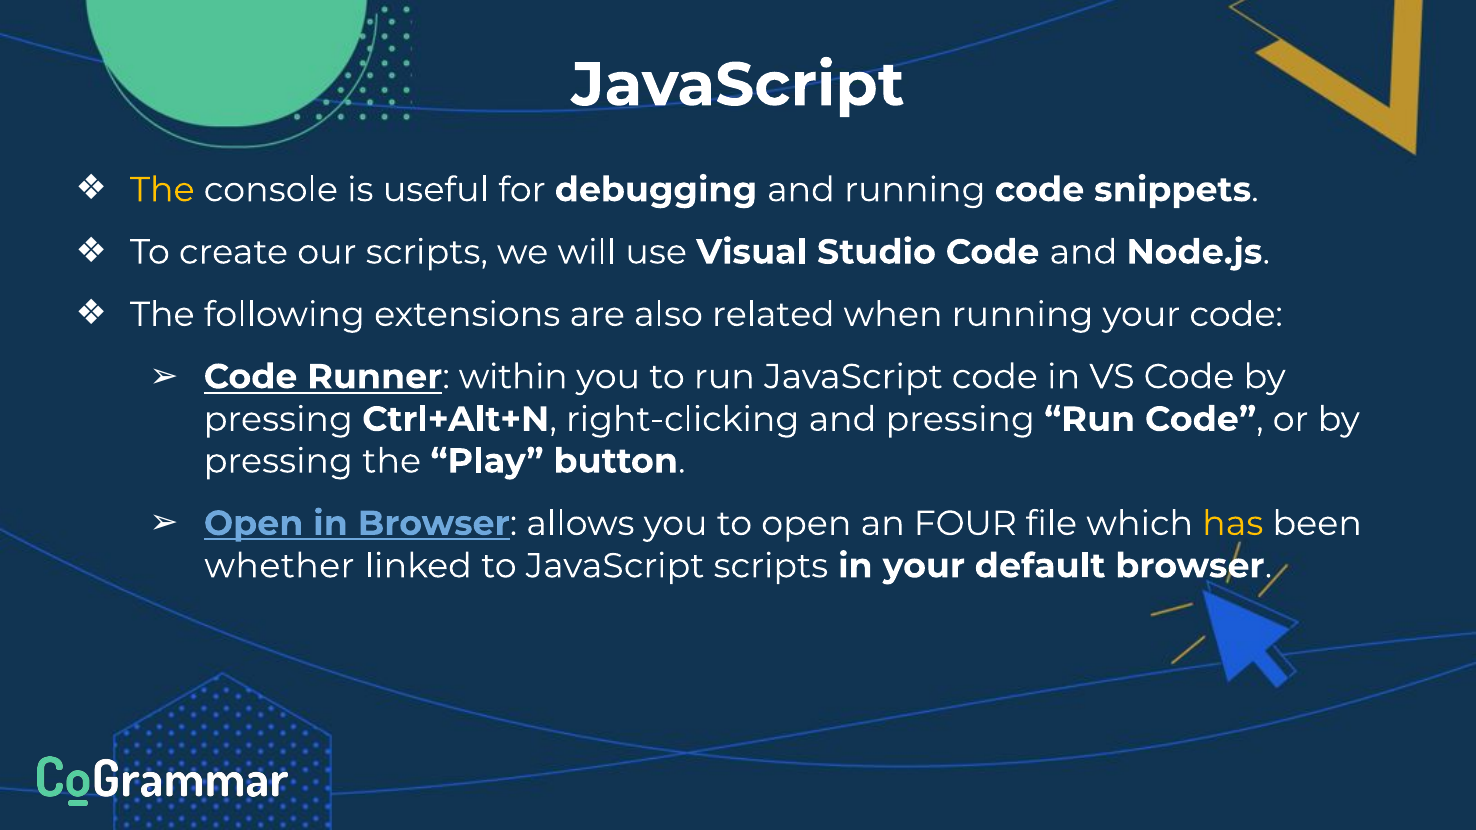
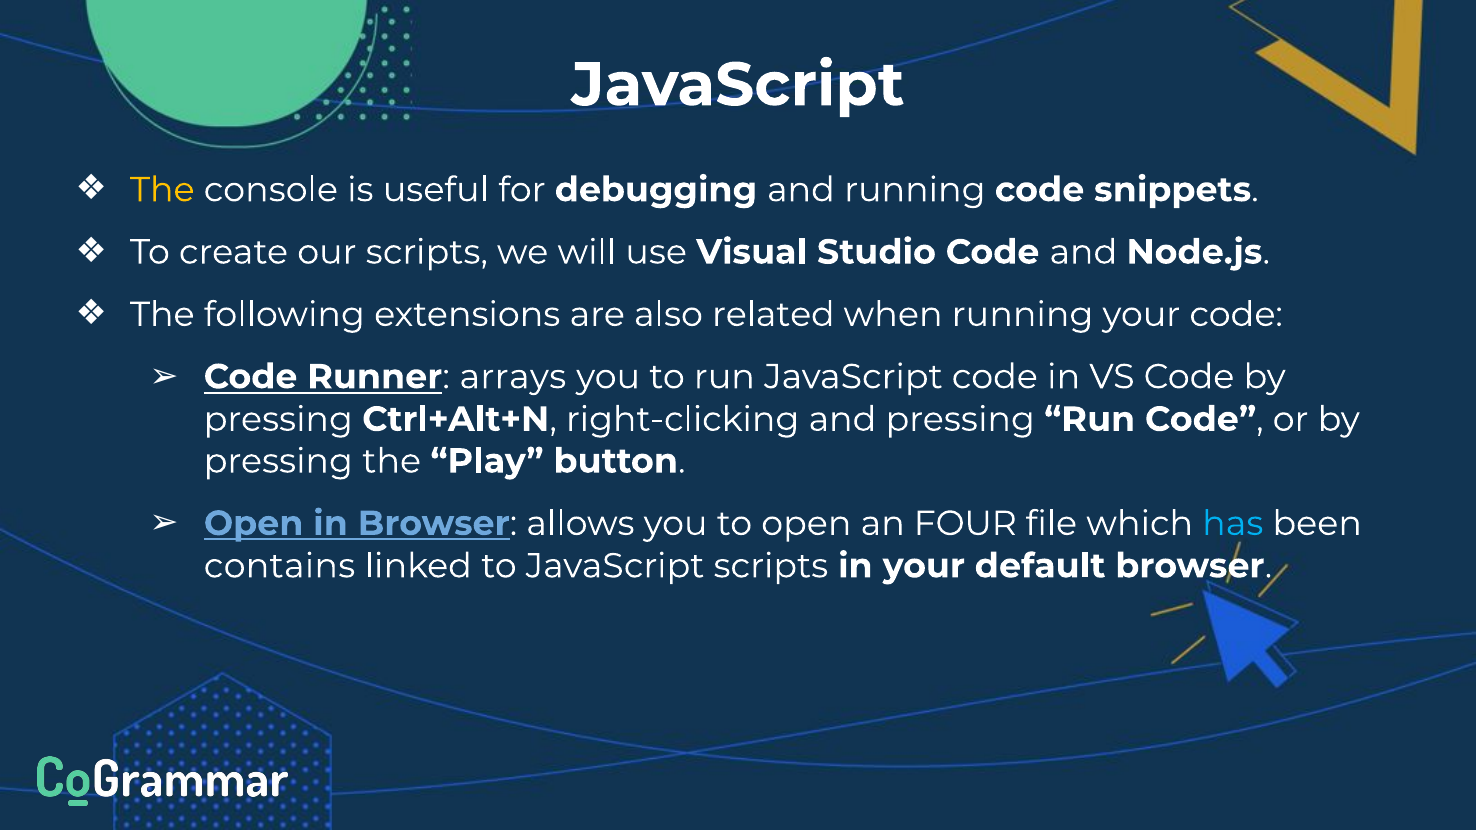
within: within -> arrays
has colour: yellow -> light blue
whether: whether -> contains
